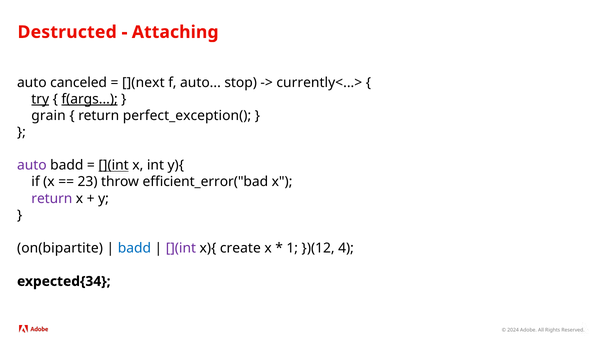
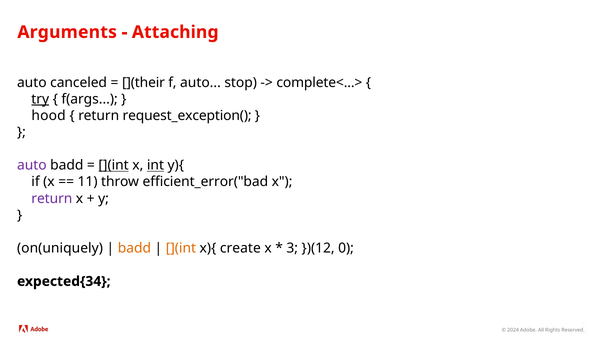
Destructed: Destructed -> Arguments
](next: ](next -> ](their
currently<...>: currently<...> -> complete<...>
f(args underline: present -> none
grain: grain -> hood
perfect_exception(: perfect_exception( -> request_exception(
int underline: none -> present
23: 23 -> 11
on(bipartite: on(bipartite -> on(uniquely
badd at (134, 249) colour: blue -> orange
](int at (181, 249) colour: purple -> orange
1: 1 -> 3
4: 4 -> 0
